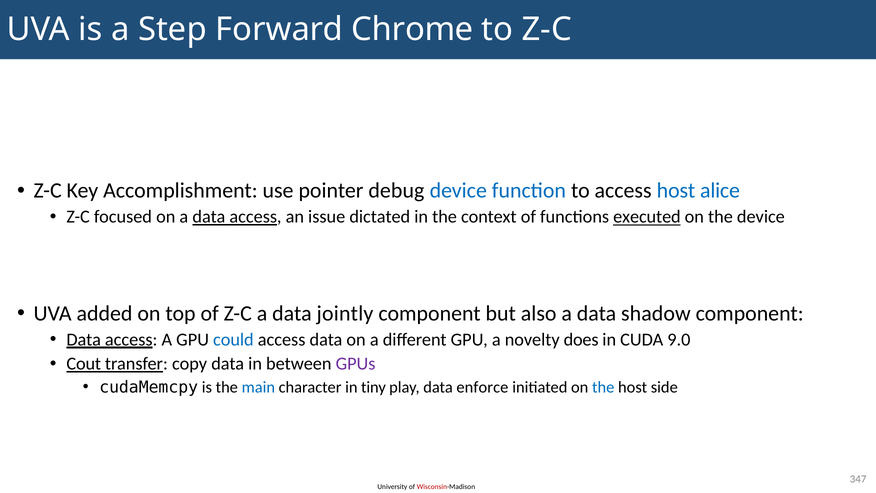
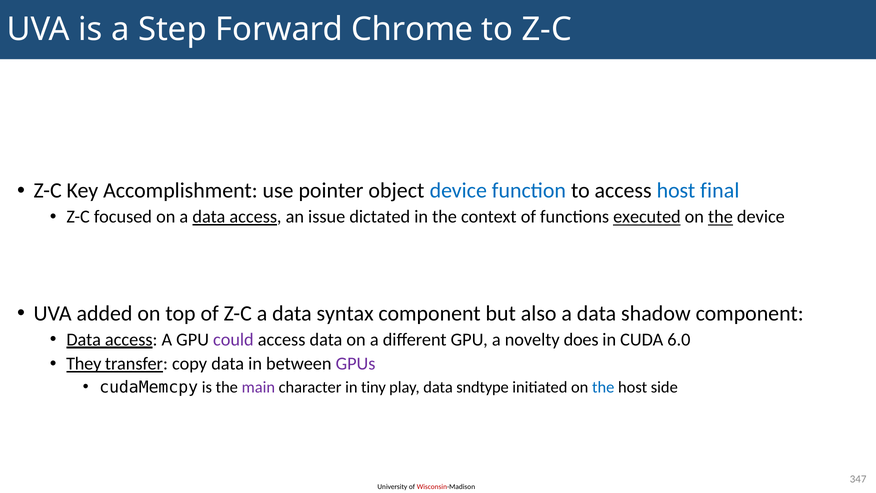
debug: debug -> object
alice: alice -> final
the at (720, 217) underline: none -> present
jointly: jointly -> syntax
could colour: blue -> purple
9.0: 9.0 -> 6.0
Cout: Cout -> They
main colour: blue -> purple
enforce: enforce -> sndtype
